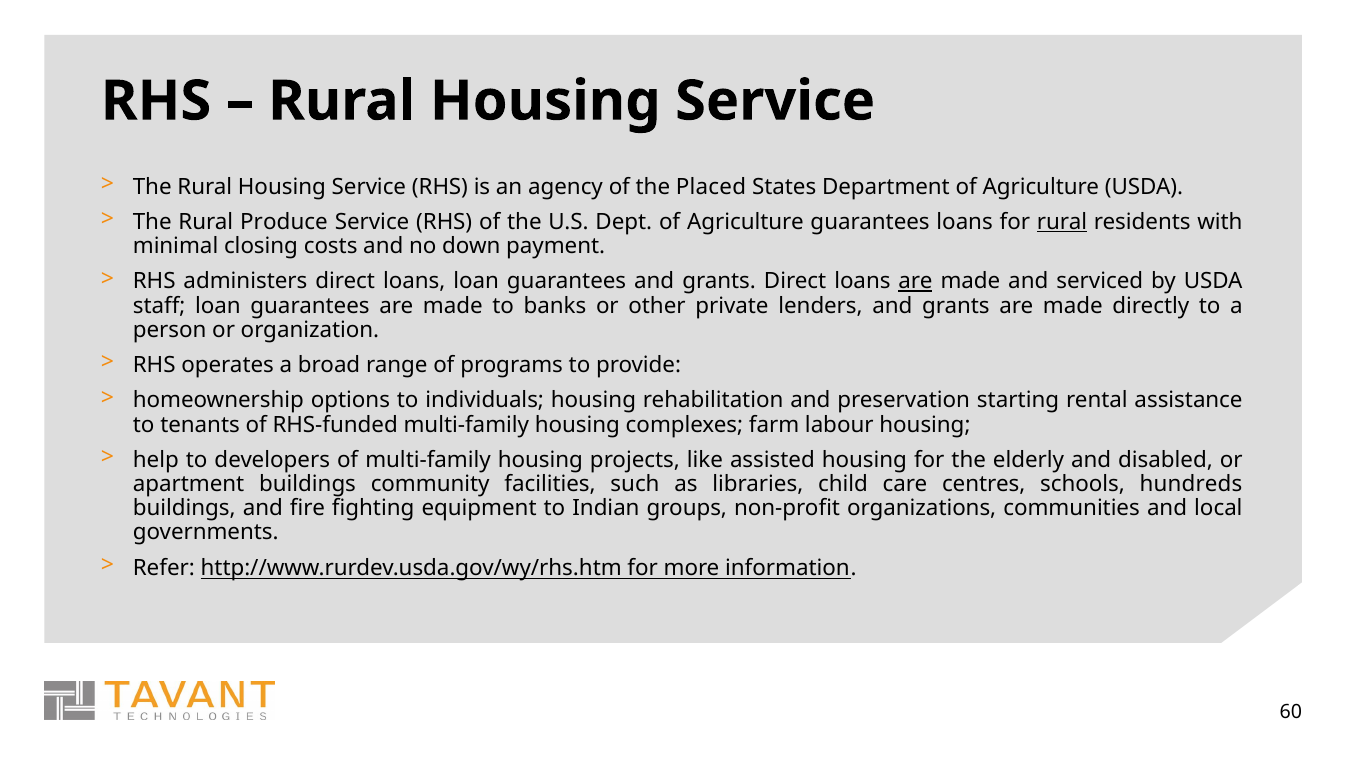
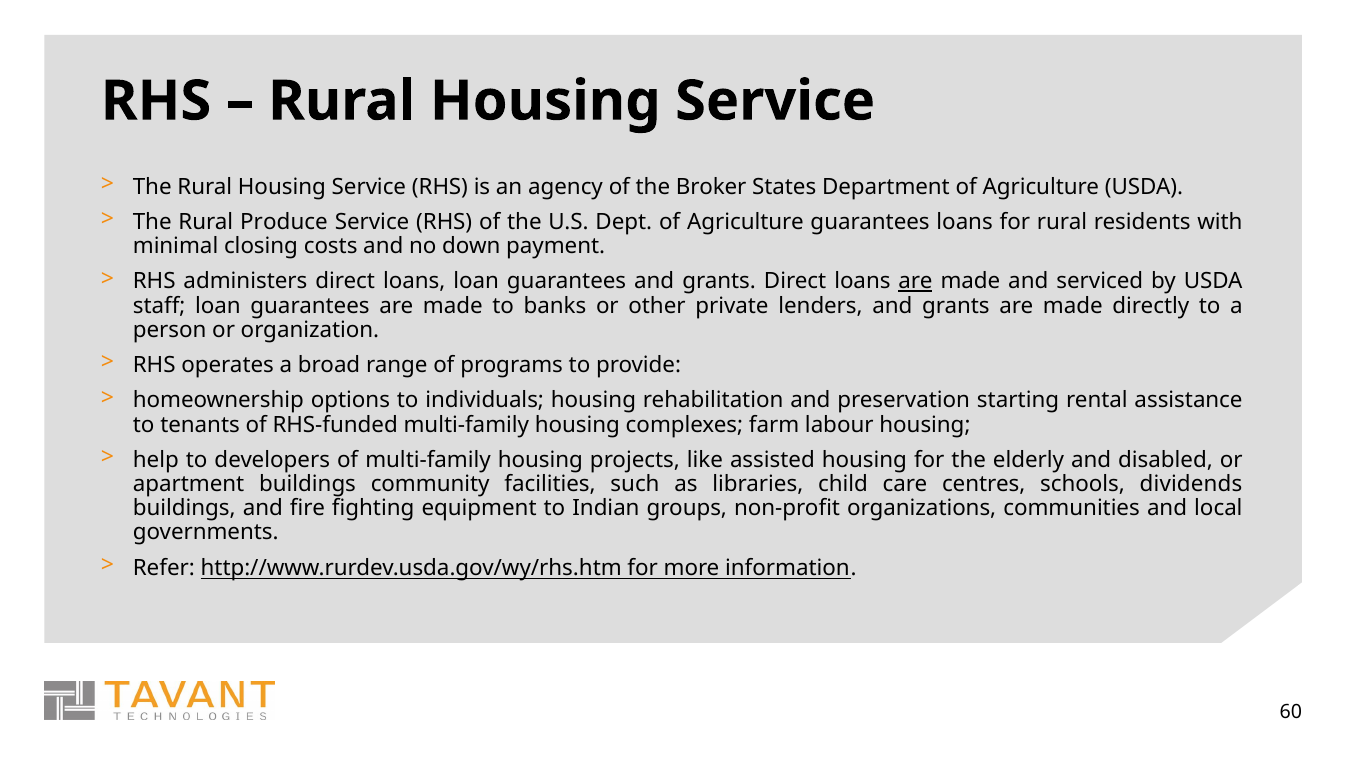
Placed: Placed -> Broker
rural at (1062, 222) underline: present -> none
hundreds: hundreds -> dividends
